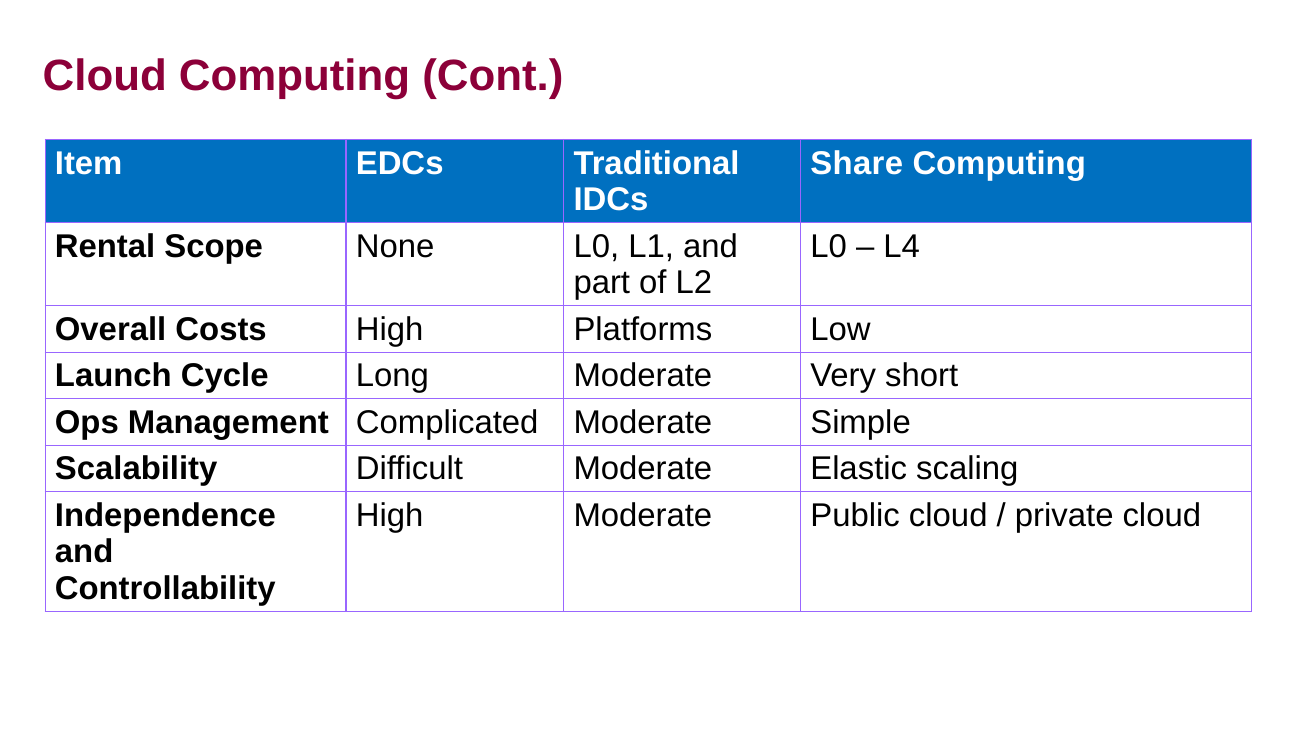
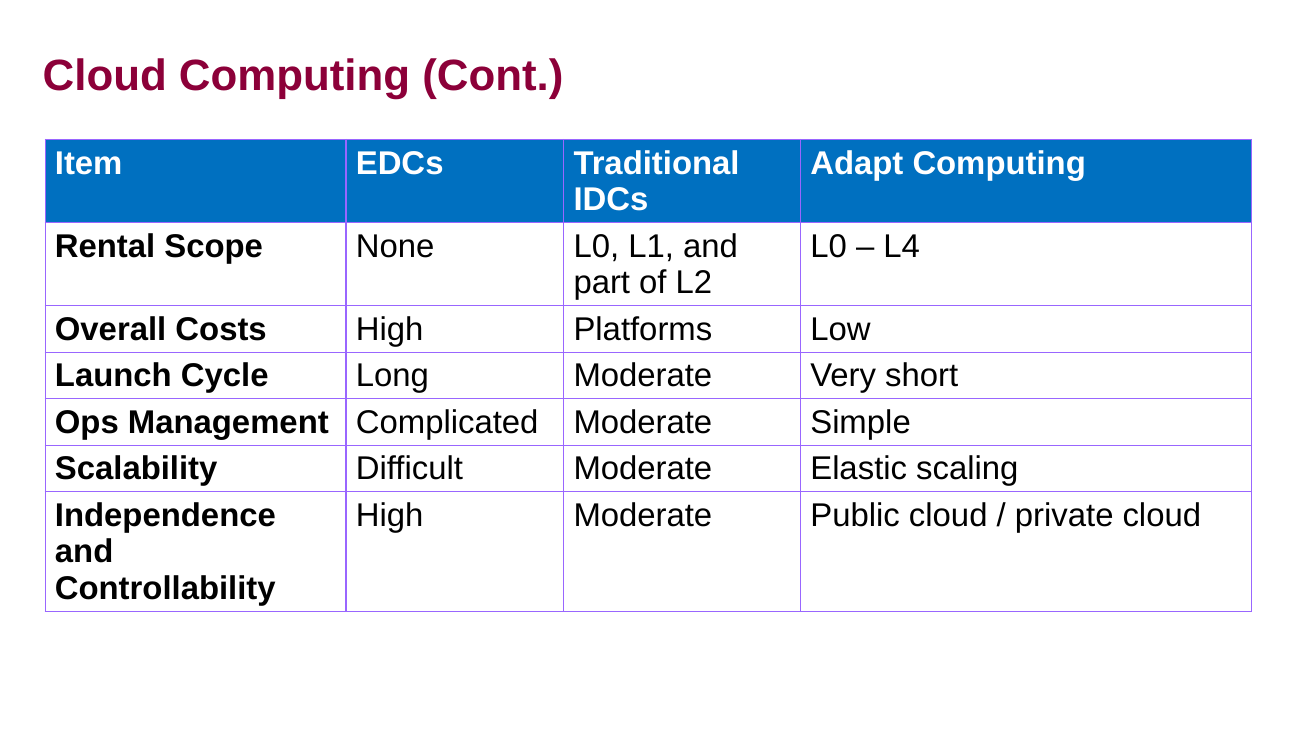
Share: Share -> Adapt
